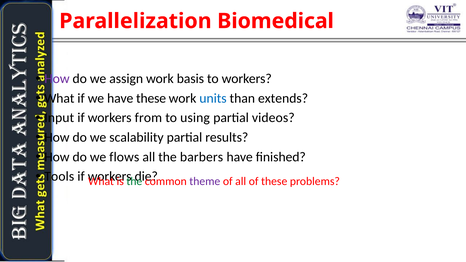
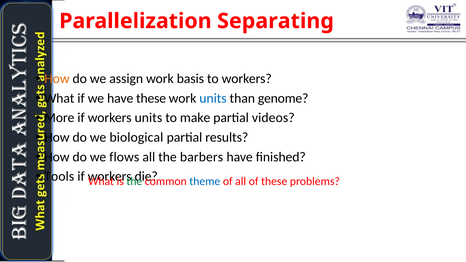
Biomedical: Biomedical -> Separating
How at (57, 79) colour: purple -> orange
extends: extends -> genome
Input: Input -> More
workers from: from -> units
using: using -> make
scalability: scalability -> biological
theme colour: purple -> blue
